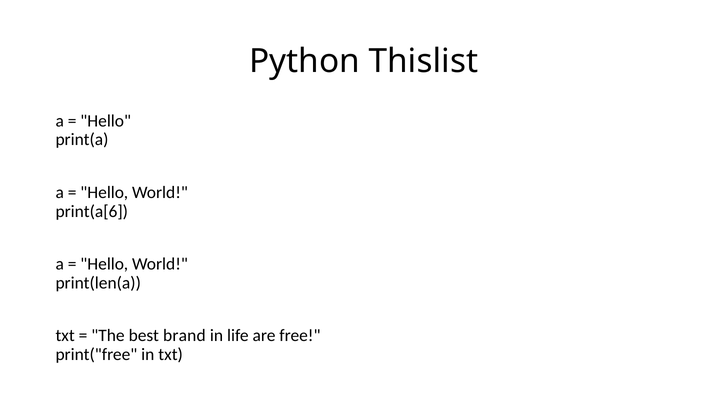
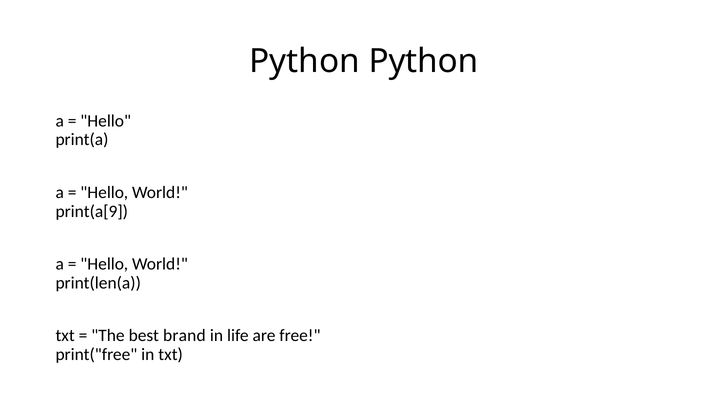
Python Thislist: Thislist -> Python
print(a[6: print(a[6 -> print(a[9
